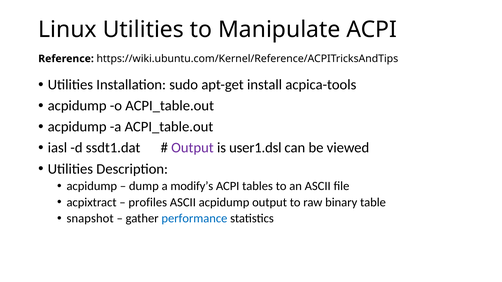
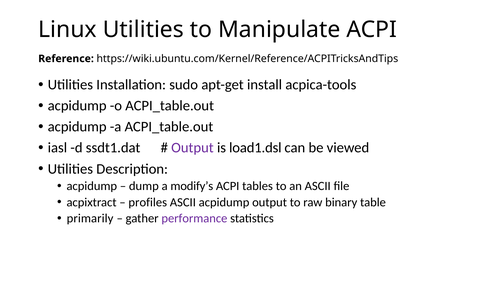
user1.dsl: user1.dsl -> load1.dsl
snapshot: snapshot -> primarily
performance colour: blue -> purple
